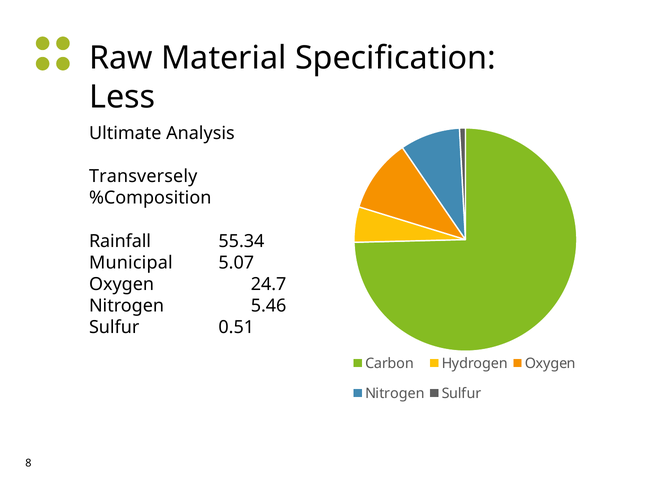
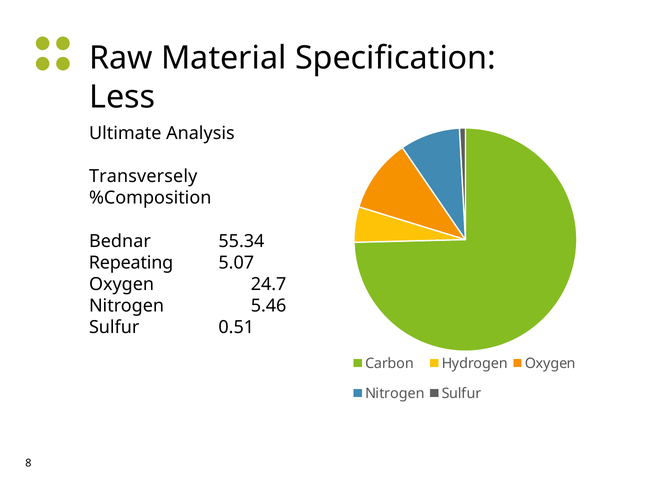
Rainfall: Rainfall -> Bednar
Municipal: Municipal -> Repeating
